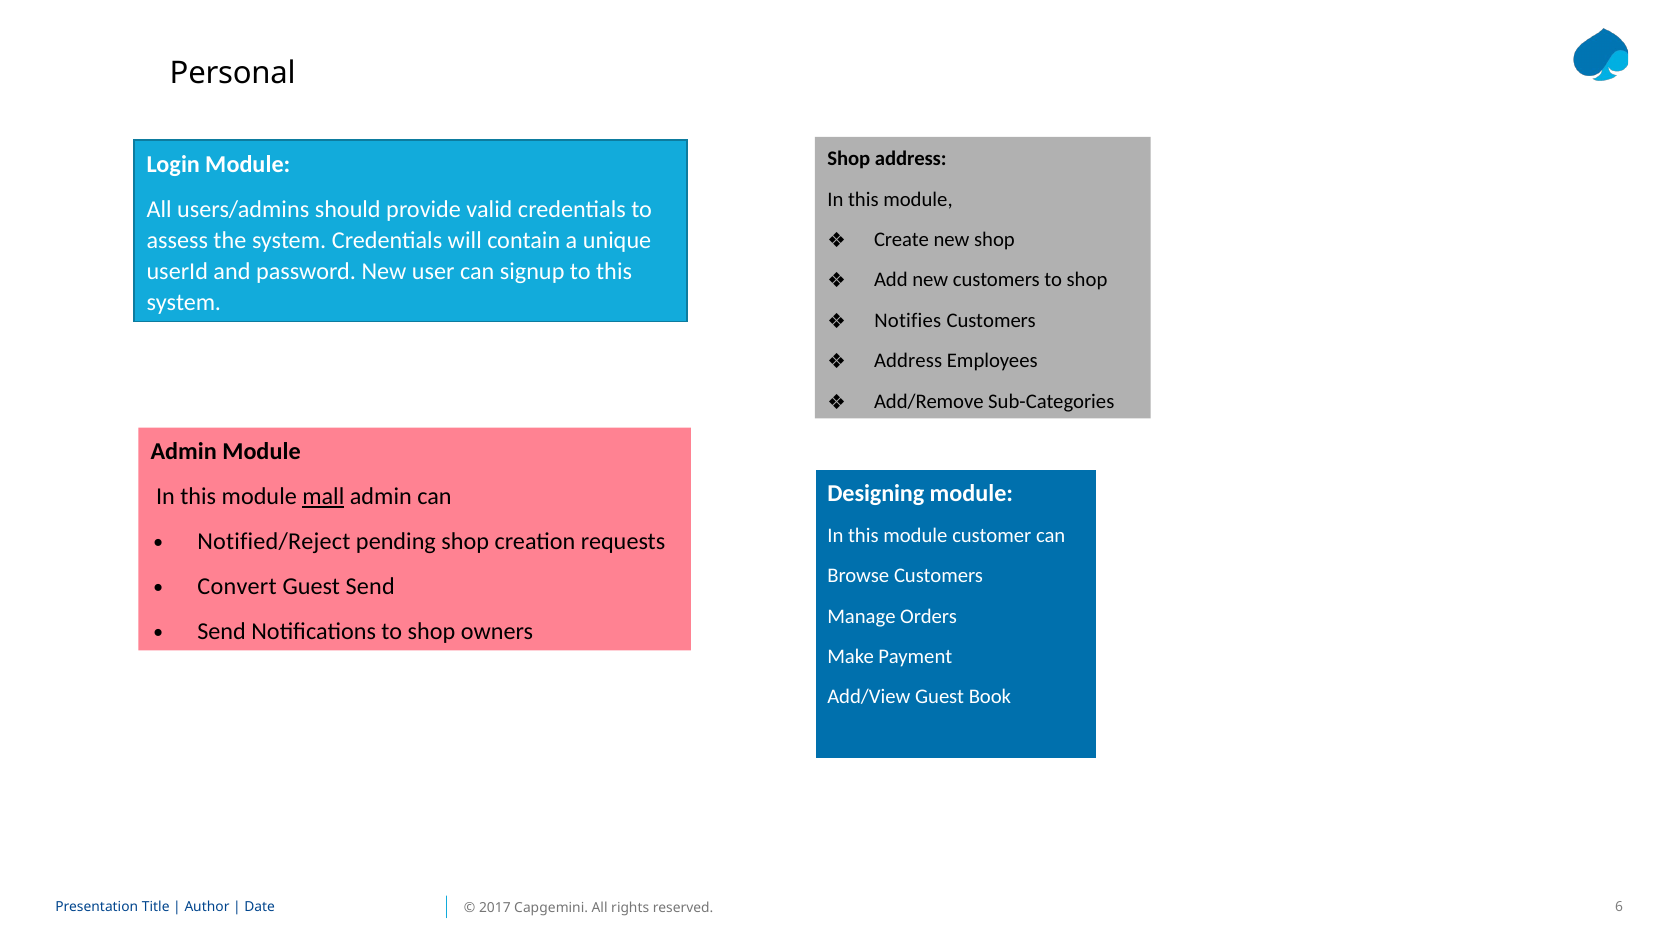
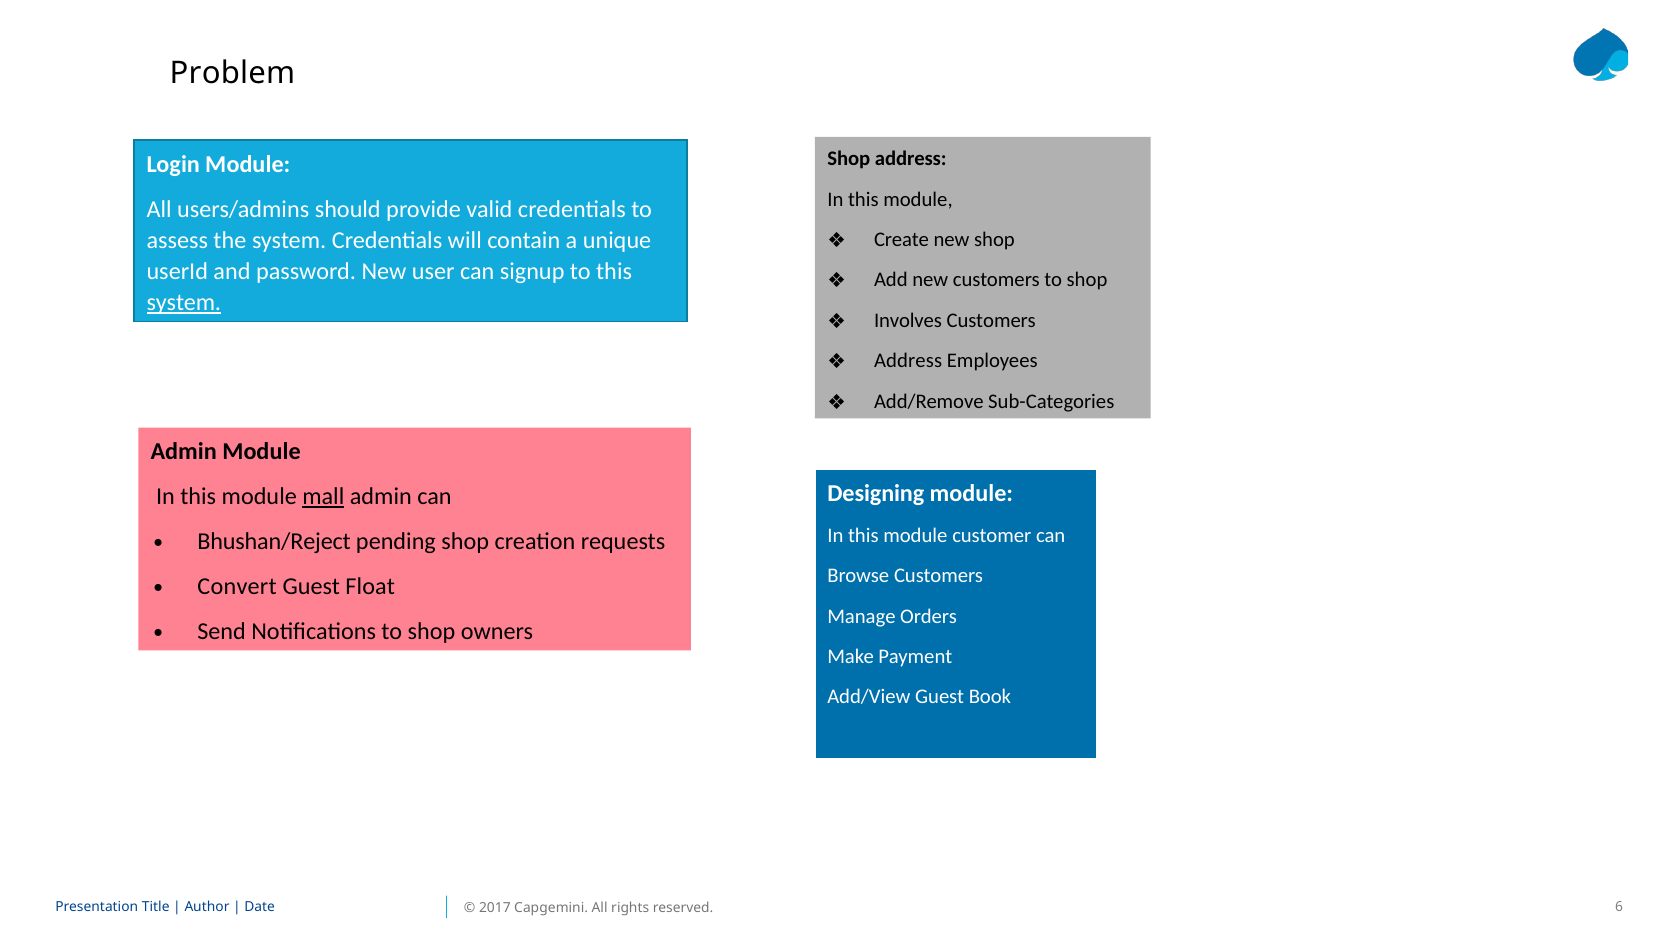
Personal: Personal -> Problem
system at (184, 302) underline: none -> present
Notifies: Notifies -> Involves
Notified/Reject: Notified/Reject -> Bhushan/Reject
Guest Send: Send -> Float
